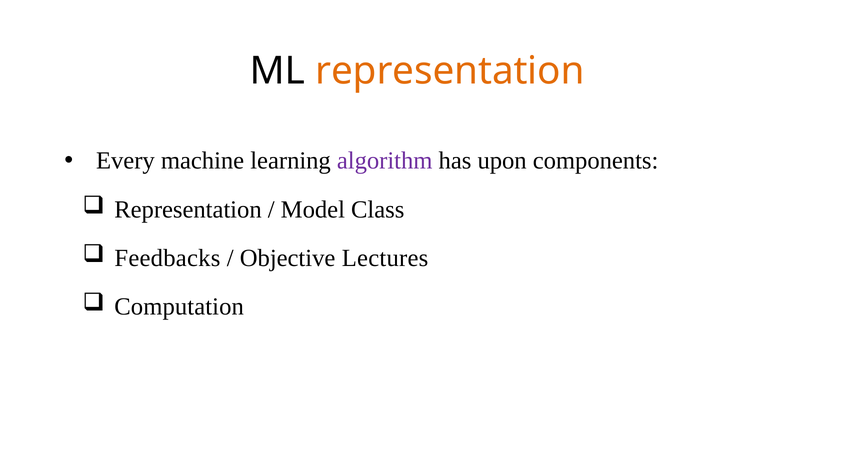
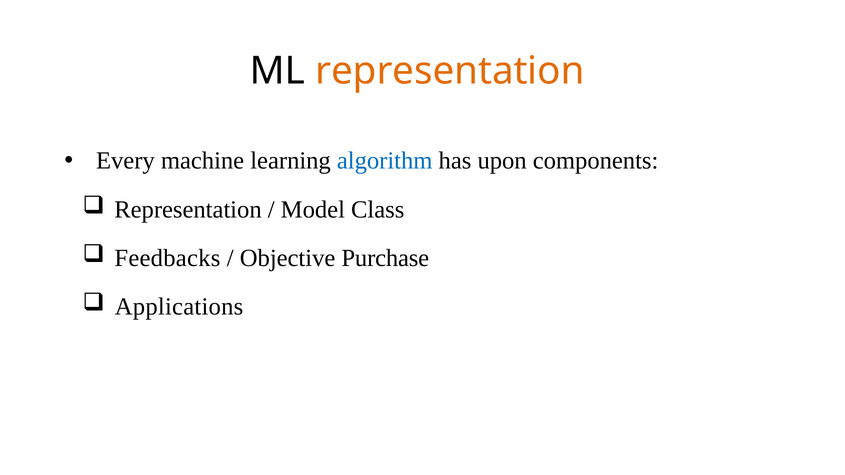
algorithm colour: purple -> blue
Lectures: Lectures -> Purchase
Computation: Computation -> Applications
